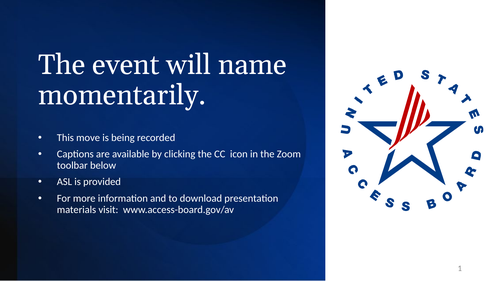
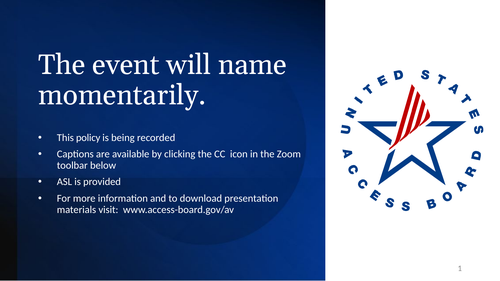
move: move -> policy
